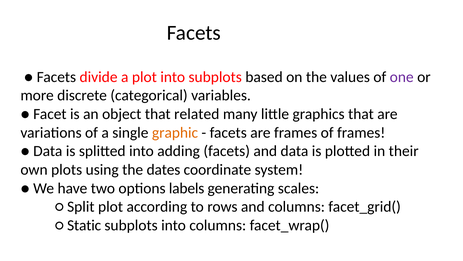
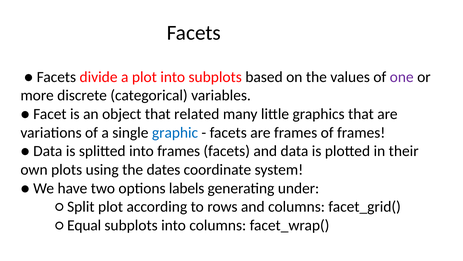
graphic colour: orange -> blue
into adding: adding -> frames
scales: scales -> under
Static: Static -> Equal
